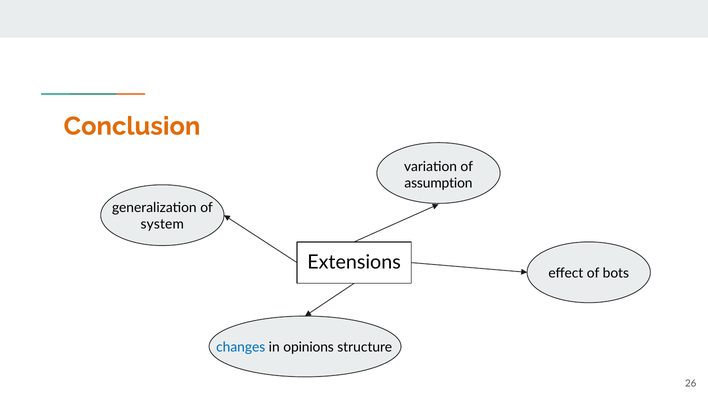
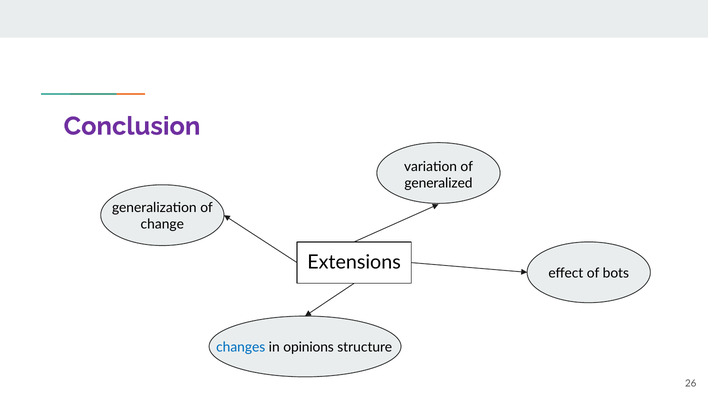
Conclusion colour: orange -> purple
assumption: assumption -> generalized
system: system -> change
